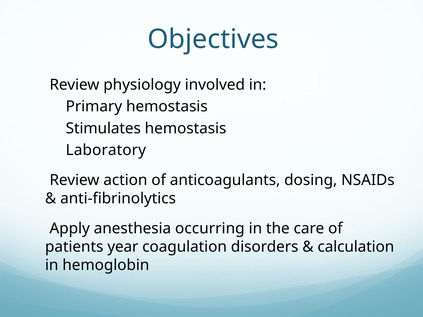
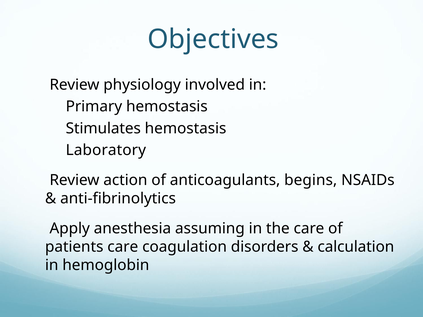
dosing: dosing -> begins
occurring: occurring -> assuming
patients year: year -> care
